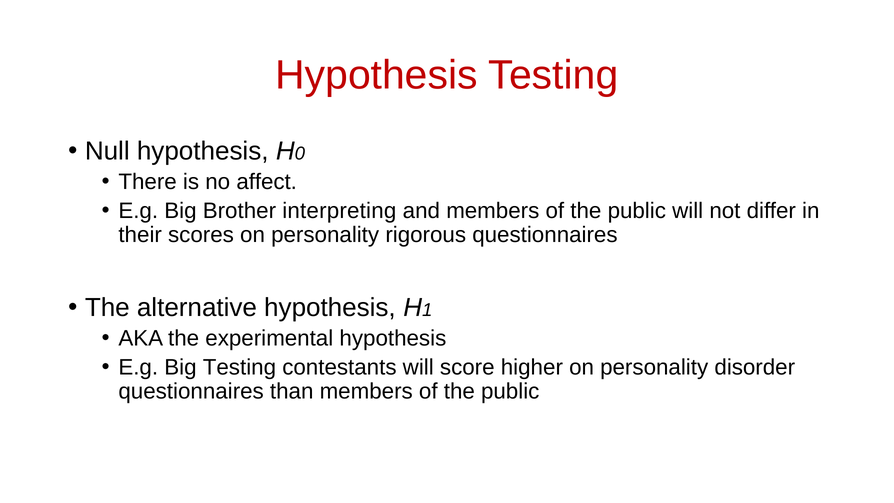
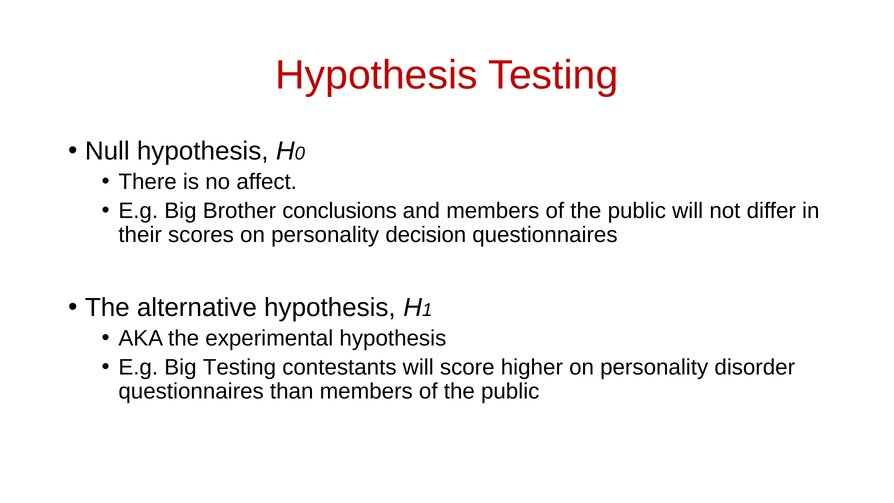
interpreting: interpreting -> conclusions
rigorous: rigorous -> decision
